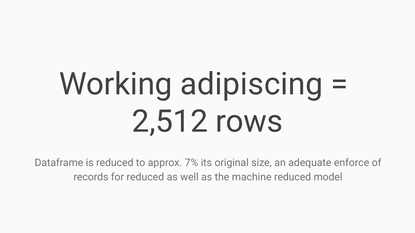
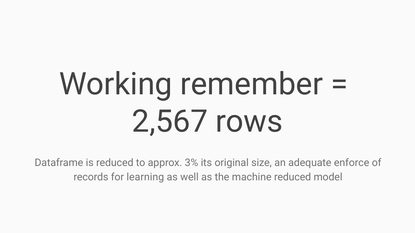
adipiscing: adipiscing -> remember
2,512: 2,512 -> 2,567
7%: 7% -> 3%
for reduced: reduced -> learning
